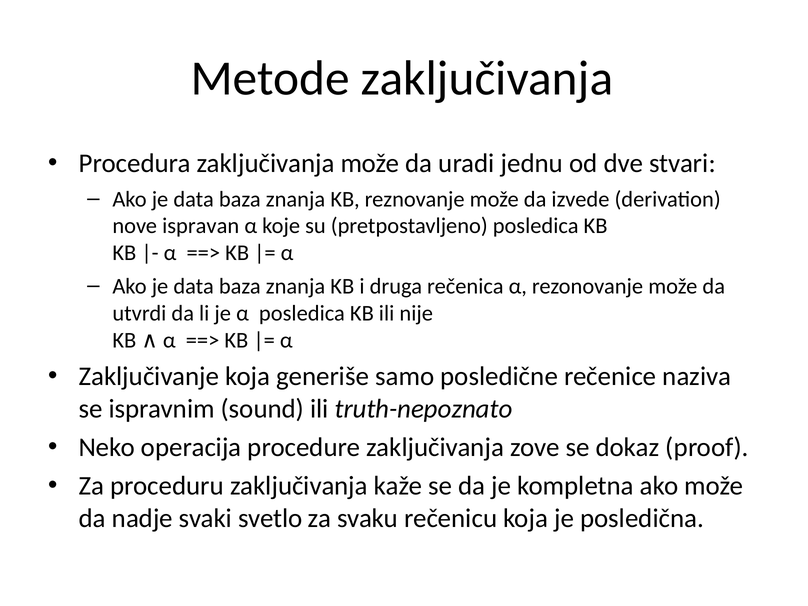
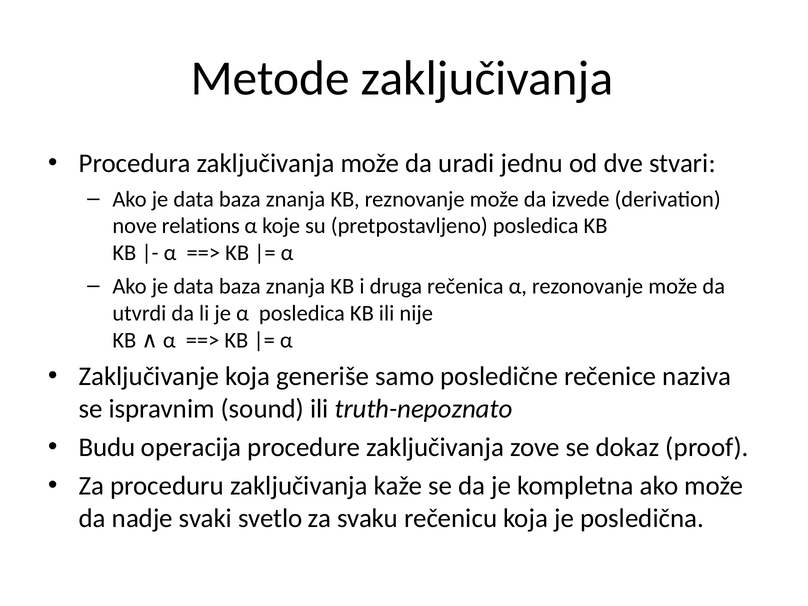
ispravan: ispravan -> relations
Neko: Neko -> Budu
